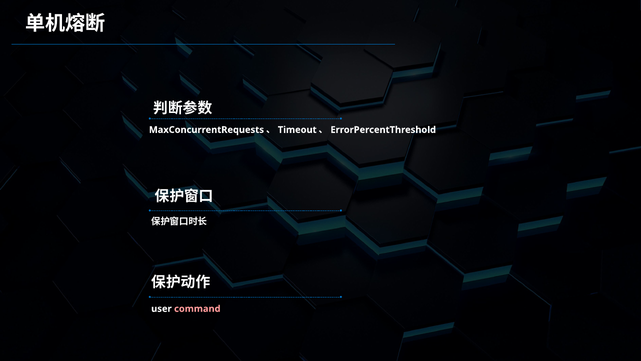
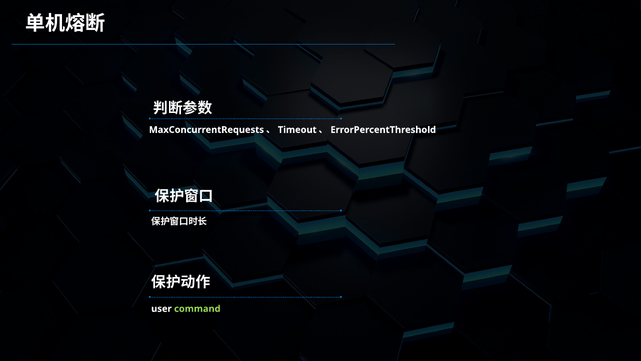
command colour: pink -> light green
